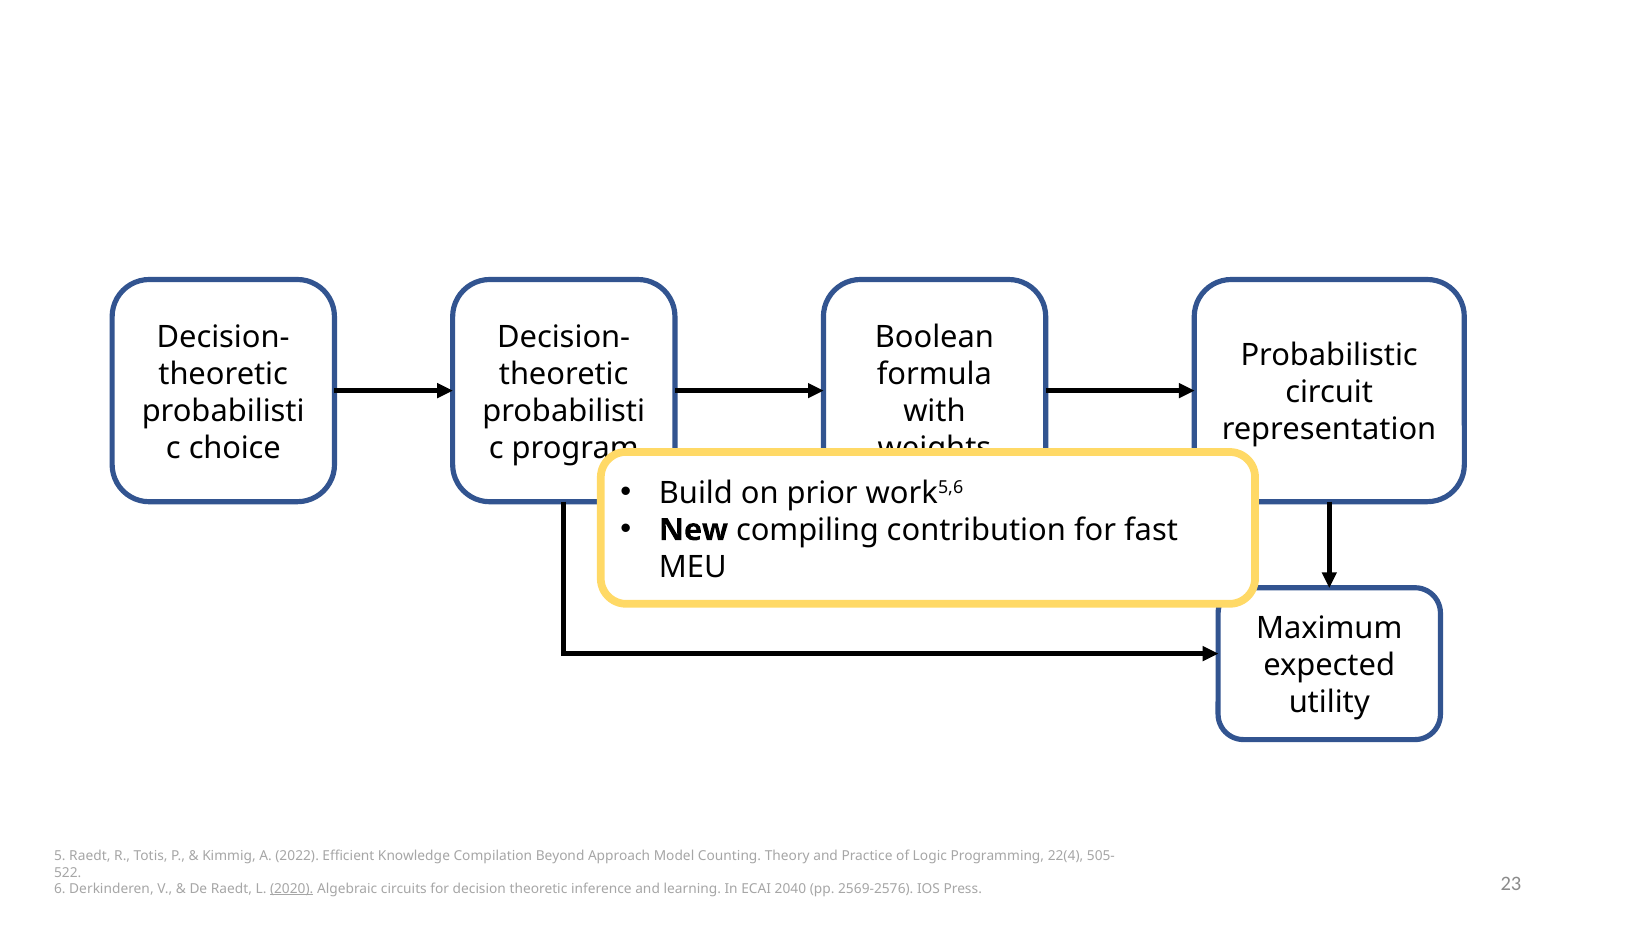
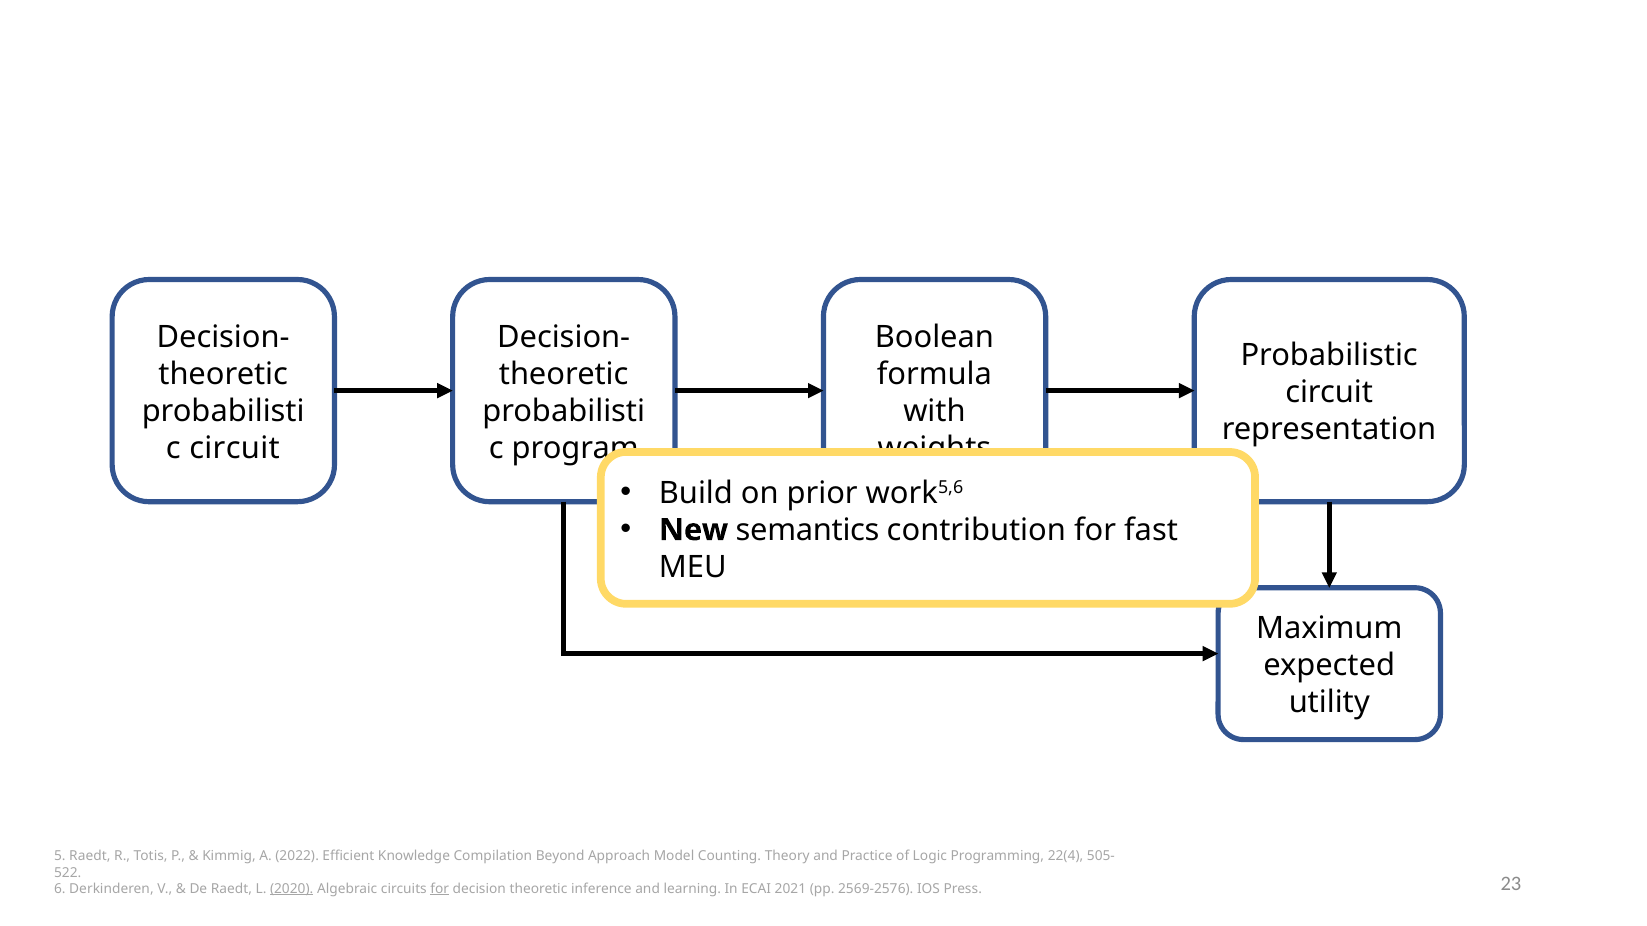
choice at (235, 449): choice -> circuit
compiling: compiling -> semantics
for at (440, 889) underline: none -> present
2040: 2040 -> 2021
